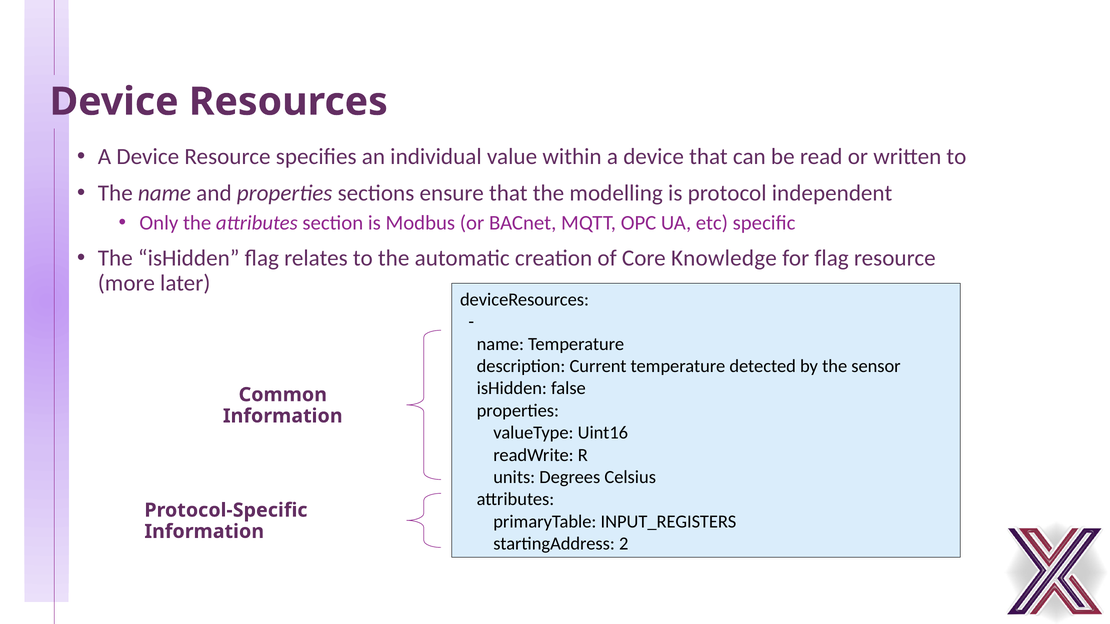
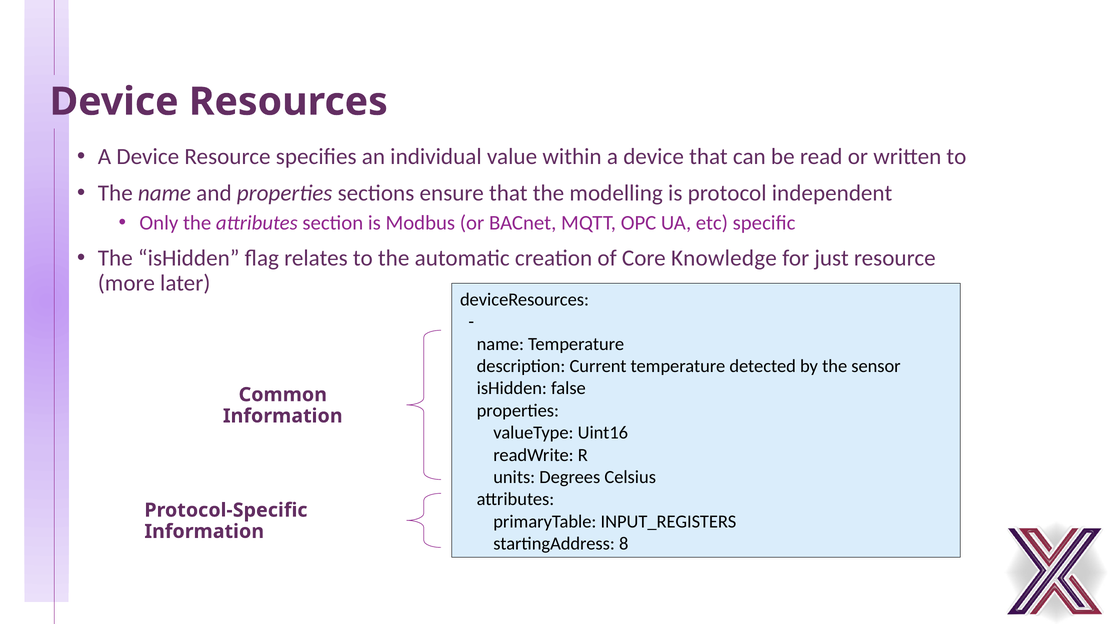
for flag: flag -> just
2: 2 -> 8
